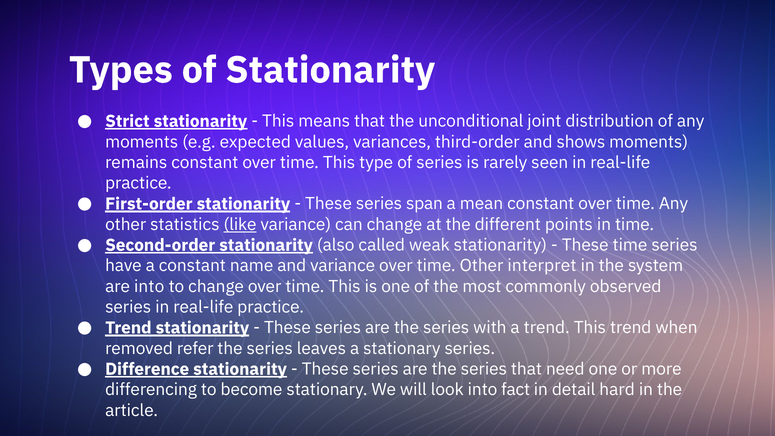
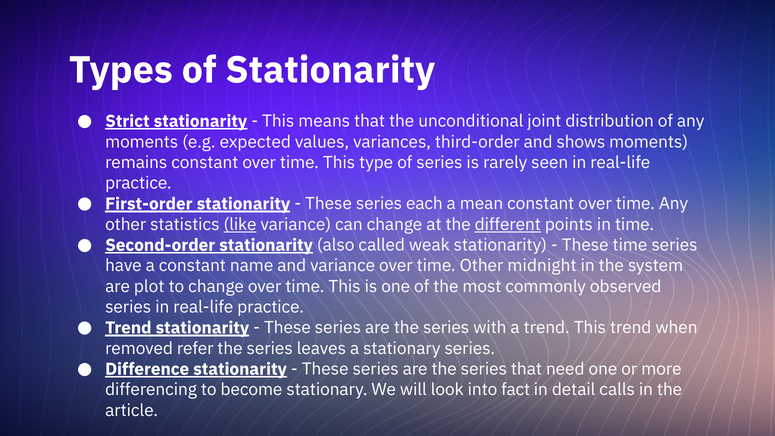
span: span -> each
different underline: none -> present
interpret: interpret -> midnight
are into: into -> plot
hard: hard -> calls
